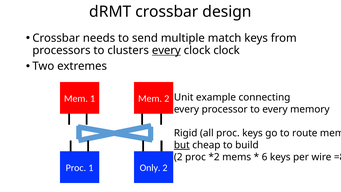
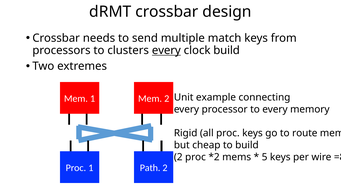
clock clock: clock -> build
but underline: present -> none
6: 6 -> 5
Only: Only -> Path
